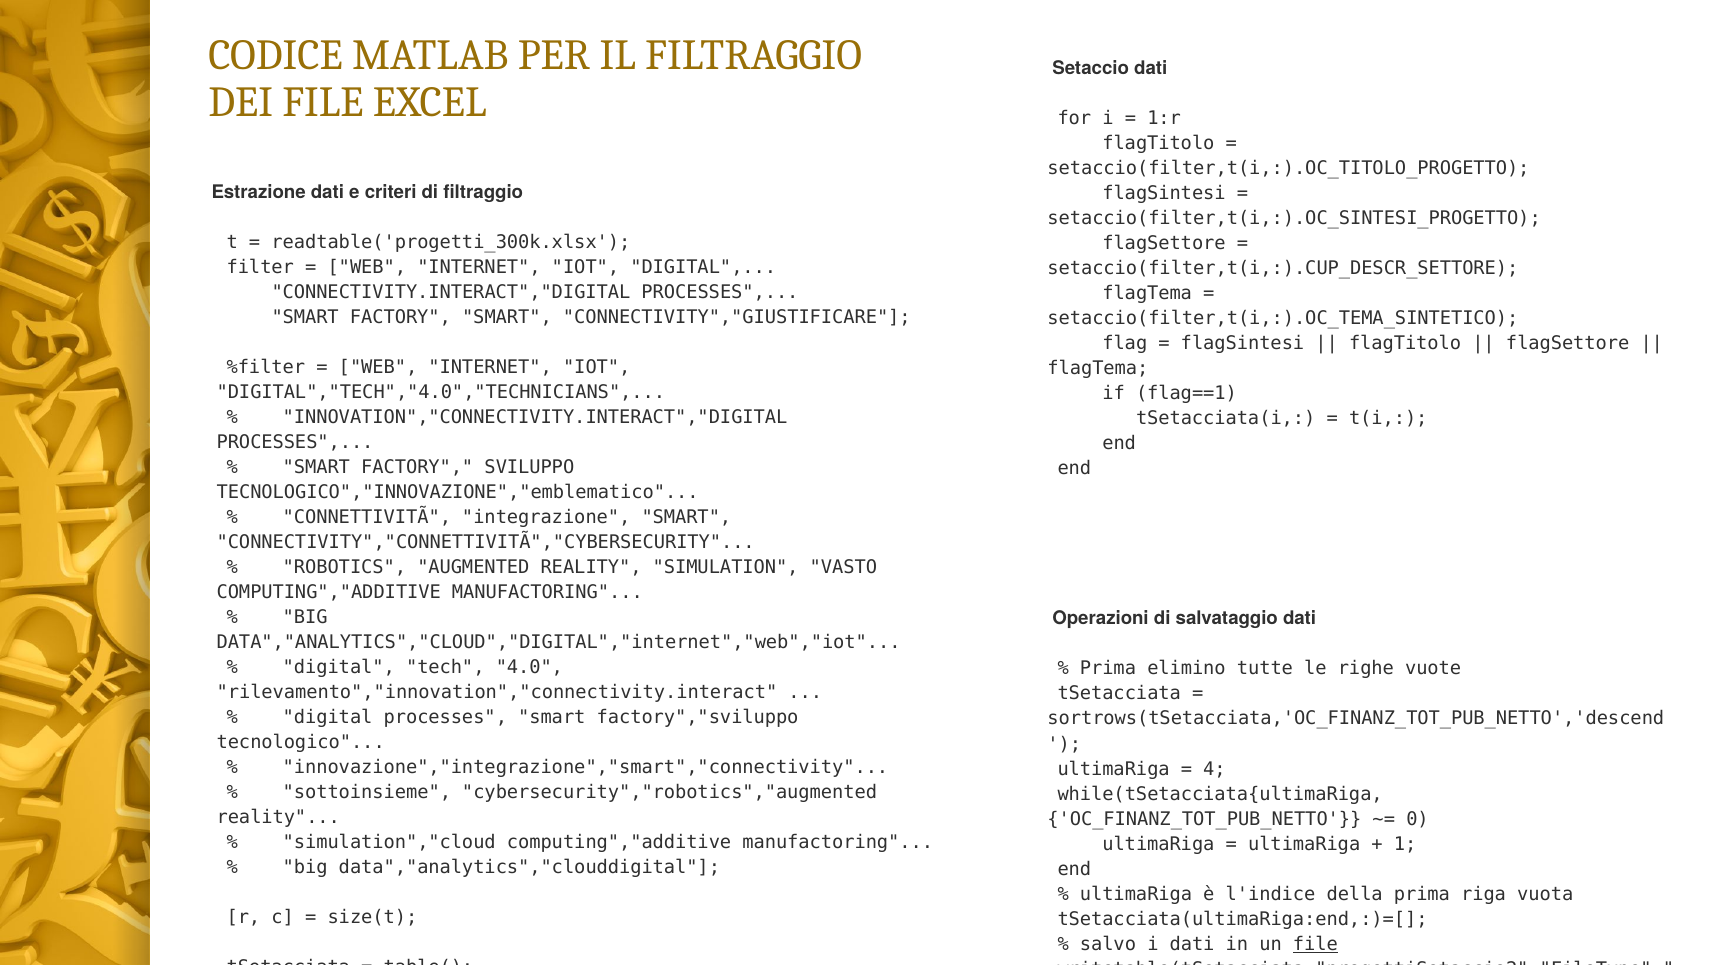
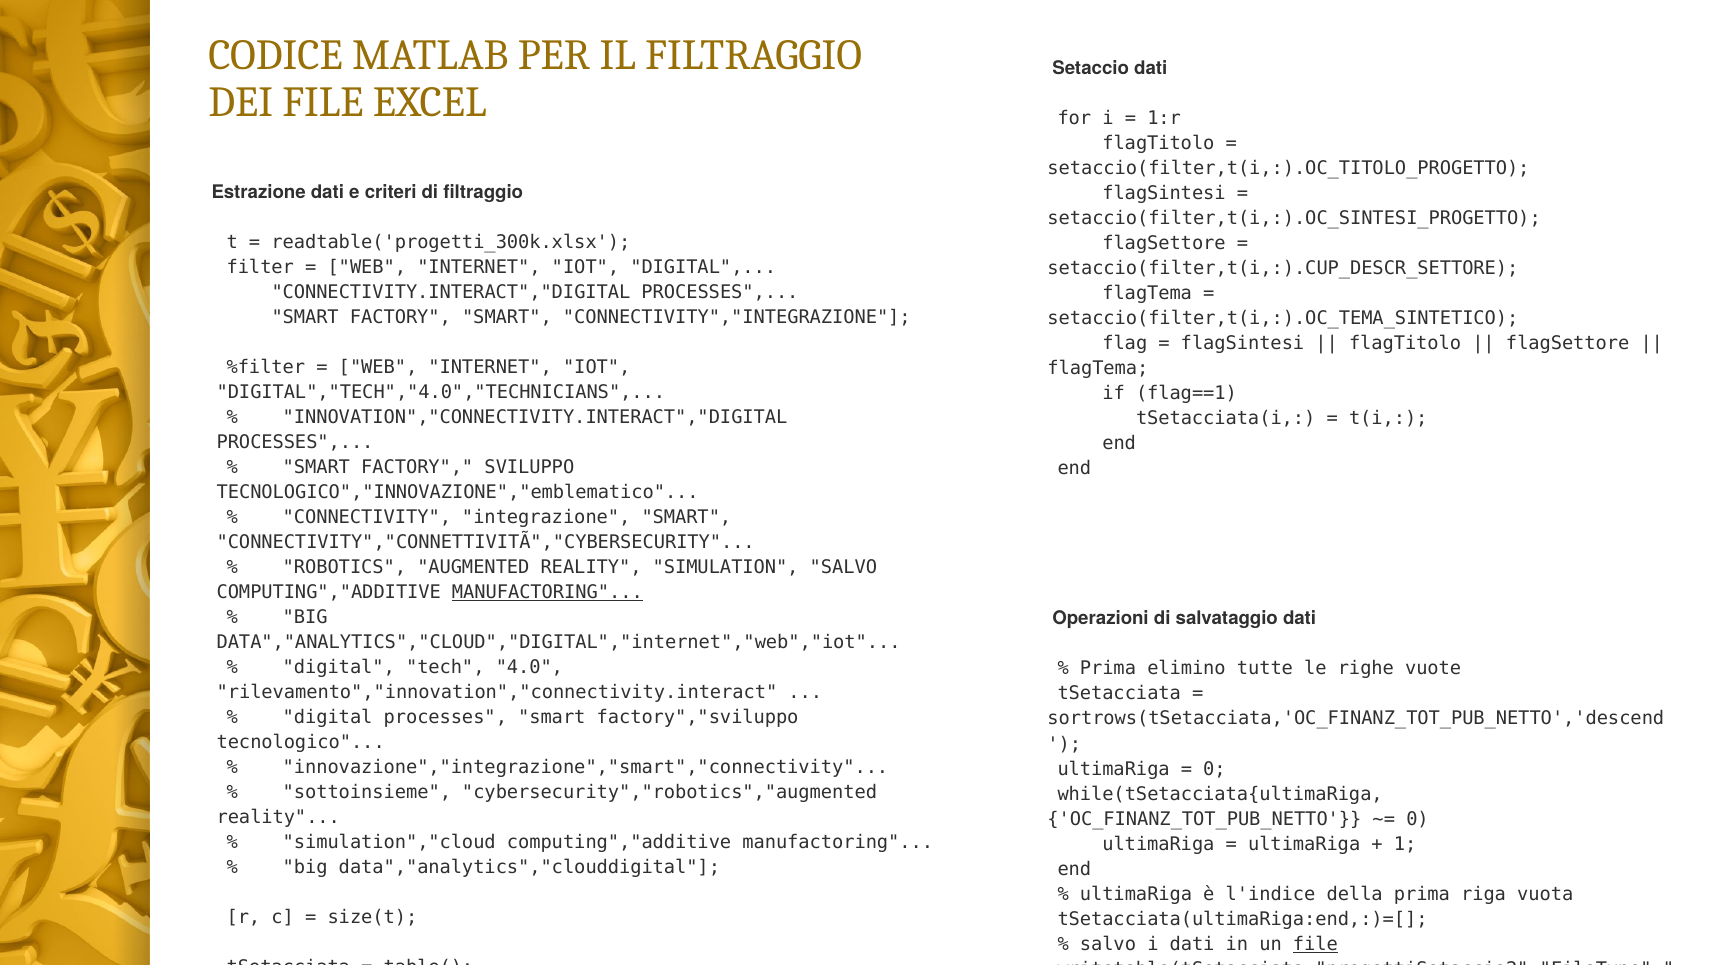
CONNECTIVITY","GIUSTIFICARE: CONNECTIVITY","GIUSTIFICARE -> CONNECTIVITY","INTEGRAZIONE
CONNETTIVITÃ: CONNETTIVITÃ -> CONNECTIVITY
SIMULATION VASTO: VASTO -> SALVO
MANUFACTORING at (547, 592) underline: none -> present
4 at (1214, 769): 4 -> 0
